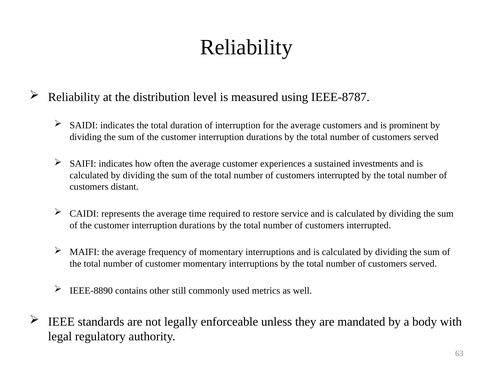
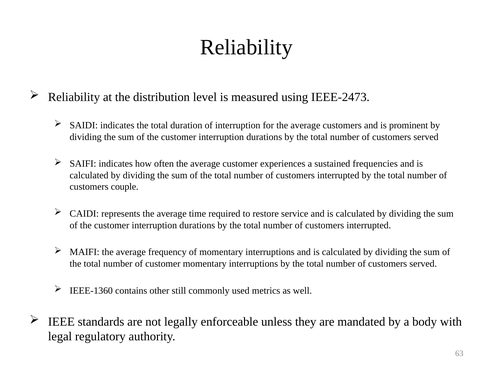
IEEE-8787: IEEE-8787 -> IEEE-2473
investments: investments -> frequencies
distant: distant -> couple
IEEE-8890: IEEE-8890 -> IEEE-1360
